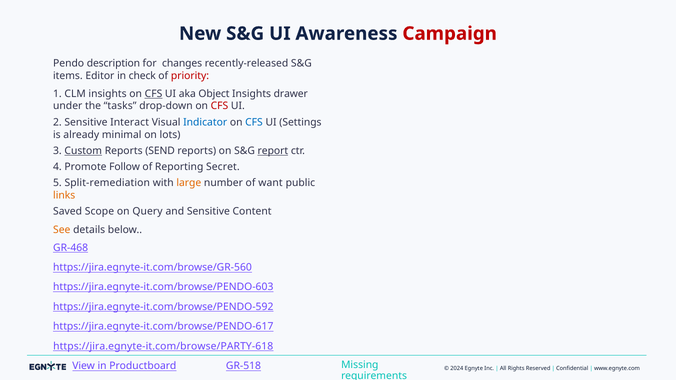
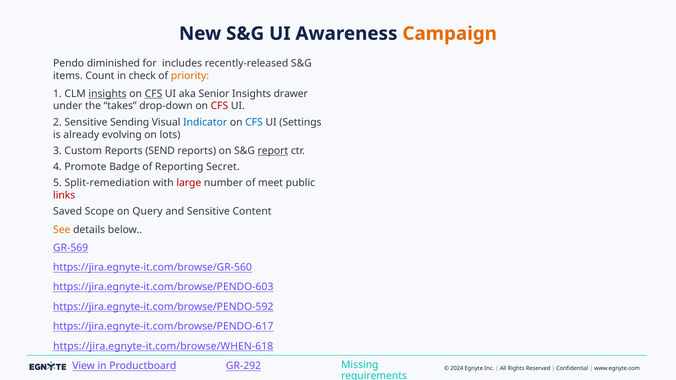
Campaign colour: red -> orange
description: description -> diminished
changes: changes -> includes
Editor: Editor -> Count
priority colour: red -> orange
insights at (108, 94) underline: none -> present
Object: Object -> Senior
tasks: tasks -> takes
Interact: Interact -> Sending
minimal: minimal -> evolving
Custom underline: present -> none
Follow: Follow -> Badge
large colour: orange -> red
want: want -> meet
links colour: orange -> red
GR-468: GR-468 -> GR-569
https://jira.egnyte-it.com/browse/PARTY-618: https://jira.egnyte-it.com/browse/PARTY-618 -> https://jira.egnyte-it.com/browse/WHEN-618
GR-518: GR-518 -> GR-292
